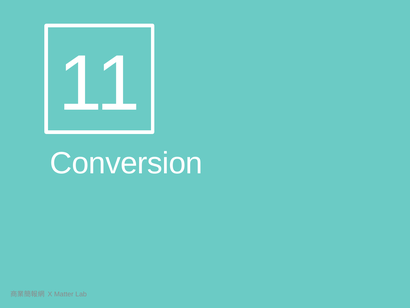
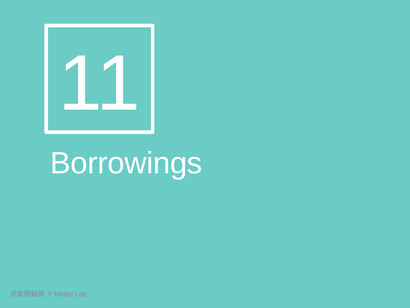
Conversion: Conversion -> Borrowings
